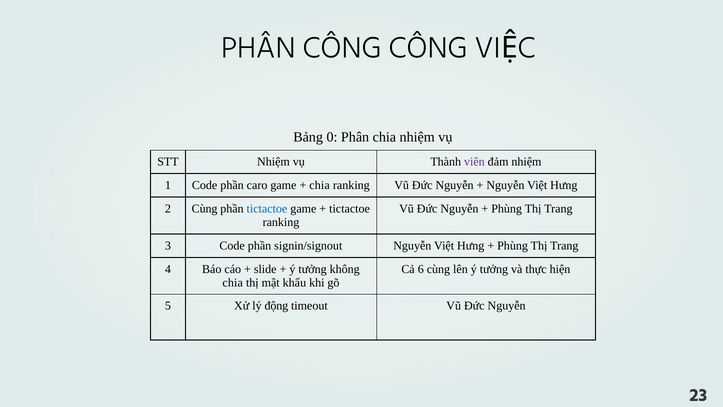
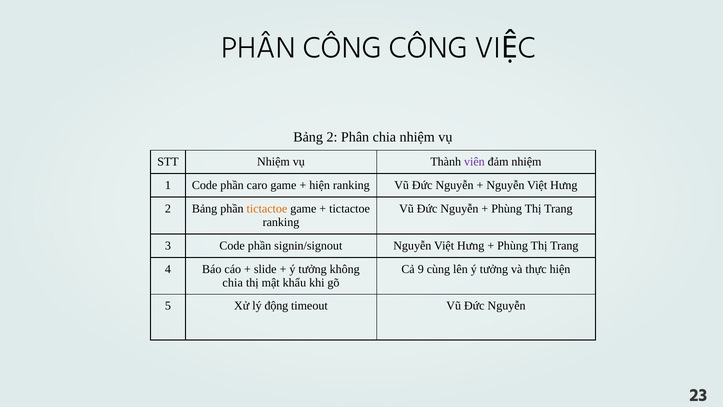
Bảng 0: 0 -> 2
chia at (320, 185): chia -> hiện
2 Cùng: Cùng -> Bảng
tictactoe at (267, 209) colour: blue -> orange
6: 6 -> 9
